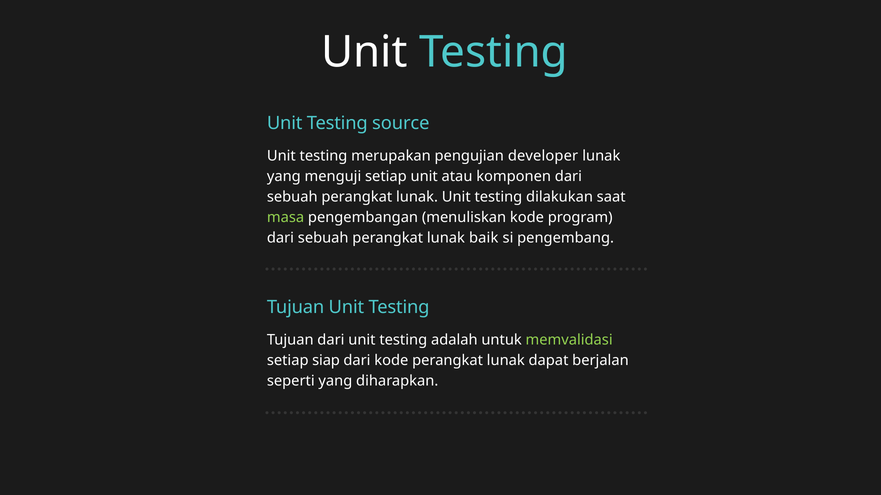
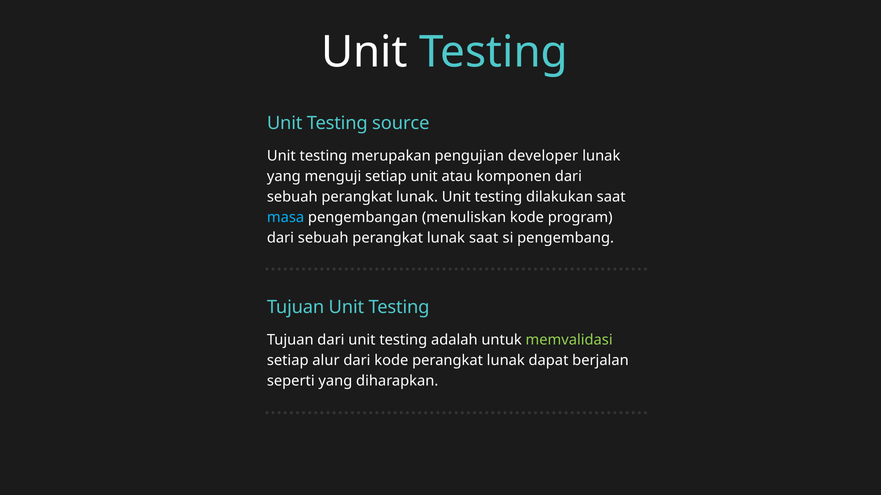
masa colour: light green -> light blue
lunak baik: baik -> saat
siap: siap -> alur
